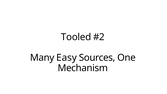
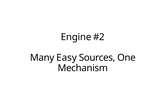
Tooled: Tooled -> Engine
